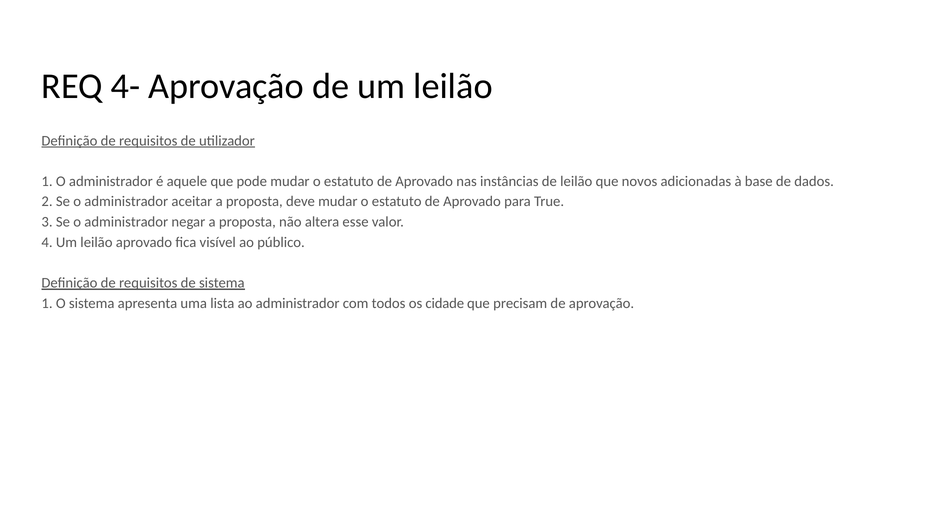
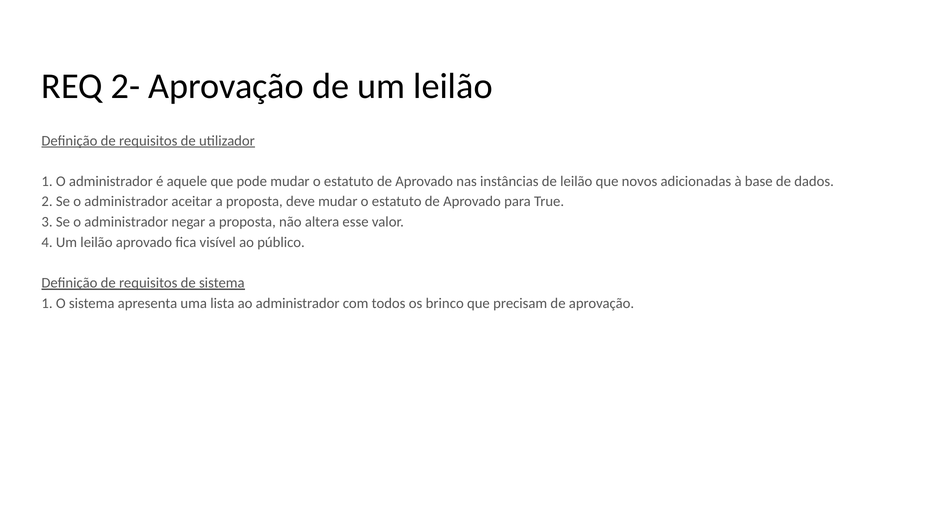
4-: 4- -> 2-
cidade: cidade -> brinco
